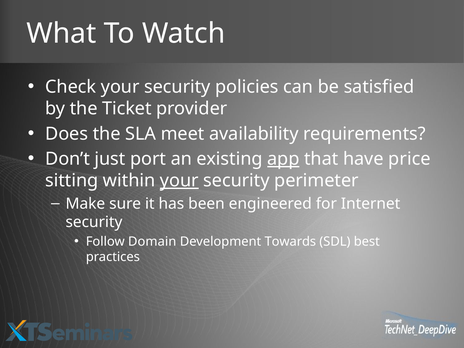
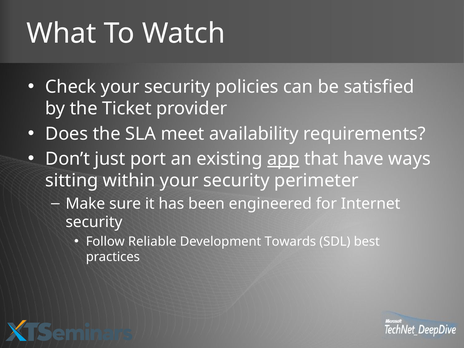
price: price -> ways
your at (179, 181) underline: present -> none
Domain: Domain -> Reliable
